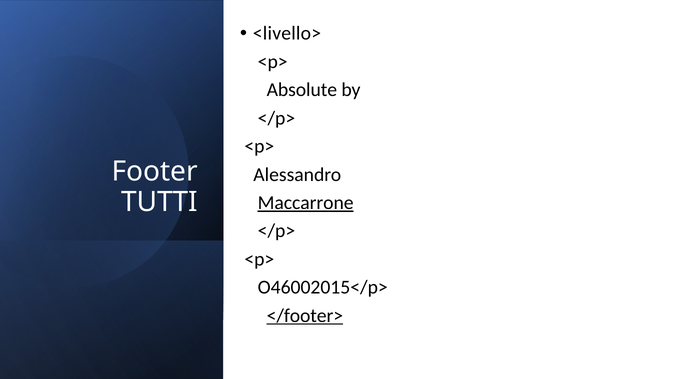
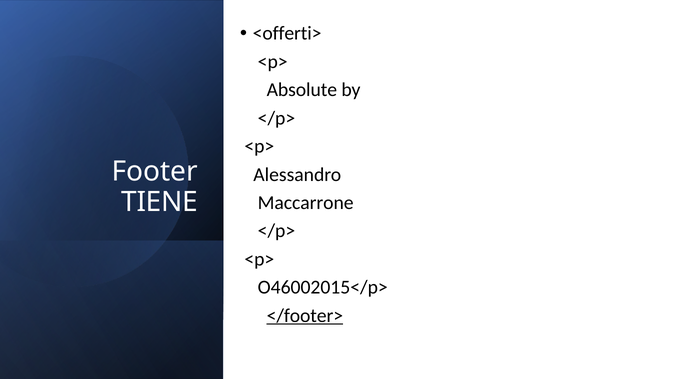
<livello>: <livello> -> <offerti>
TUTTI: TUTTI -> TIENE
Maccarrone underline: present -> none
